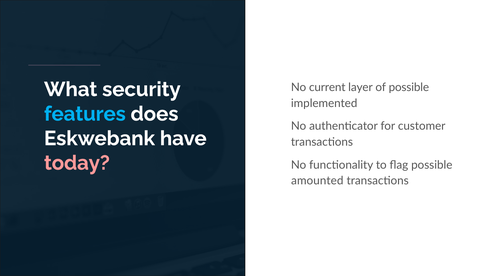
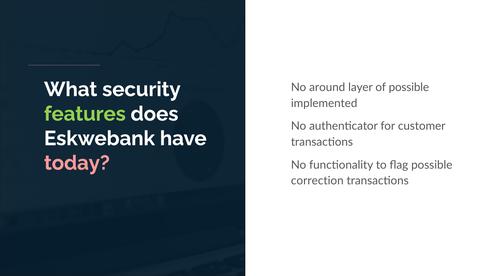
current: current -> around
features colour: light blue -> light green
amounted: amounted -> correction
